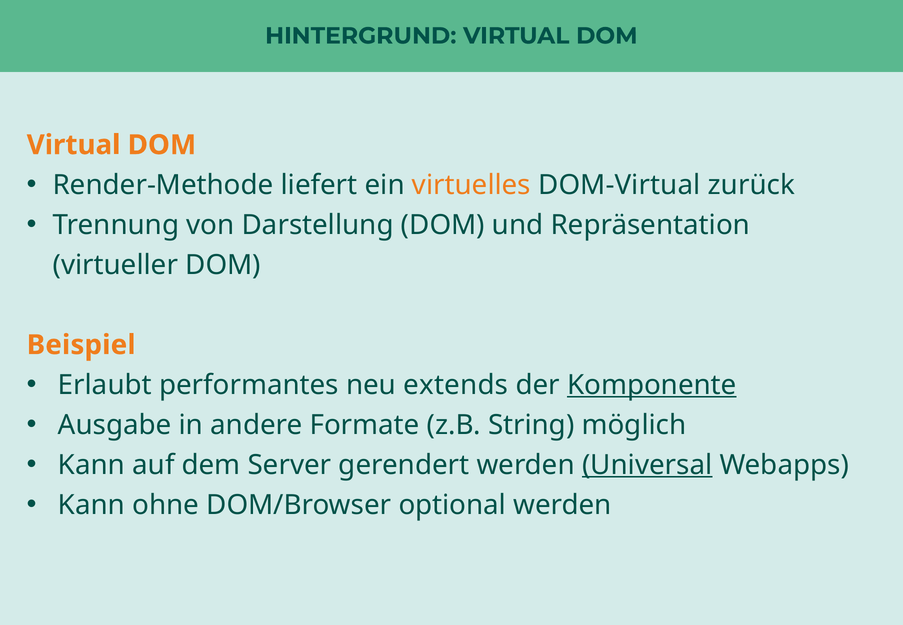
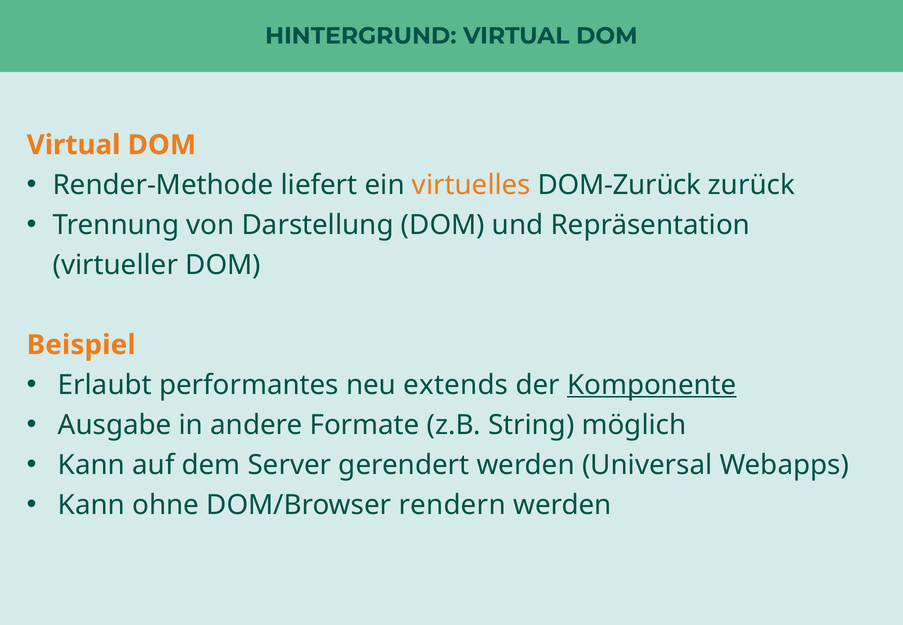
DOM-Virtual: DOM-Virtual -> DOM-Zurück
Universal underline: present -> none
optional: optional -> rendern
